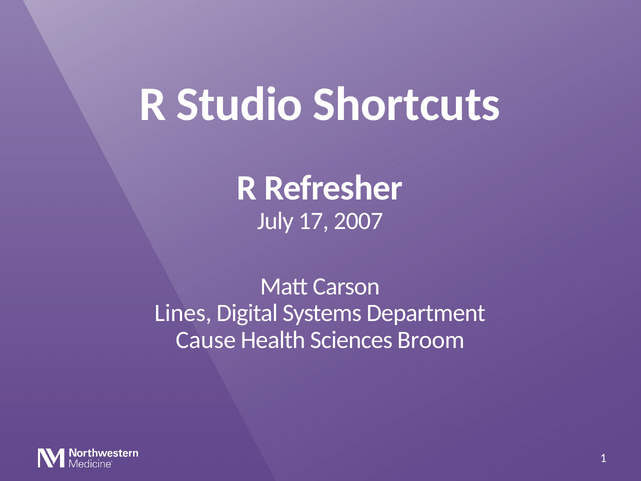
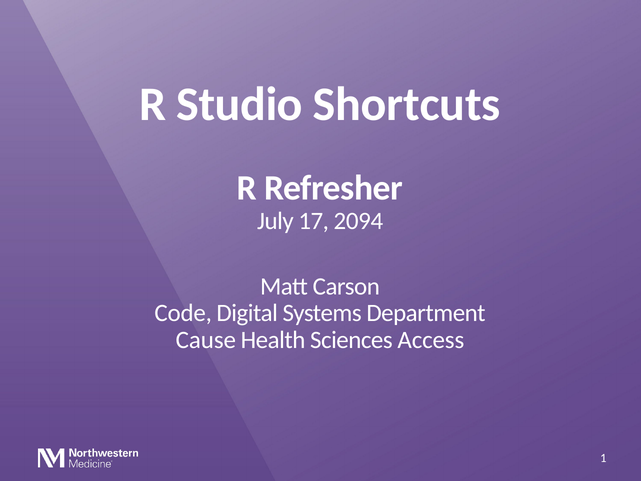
2007: 2007 -> 2094
Lines: Lines -> Code
Broom: Broom -> Access
